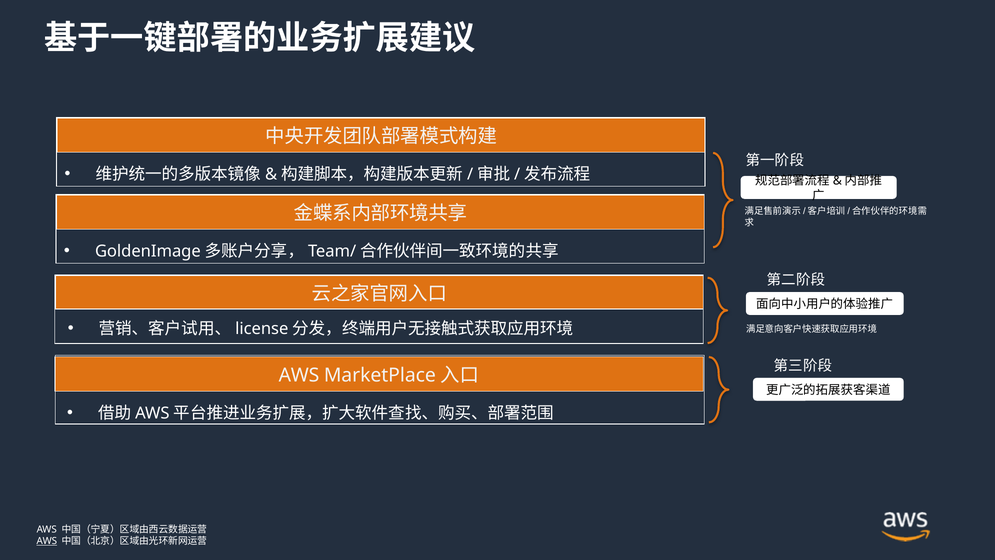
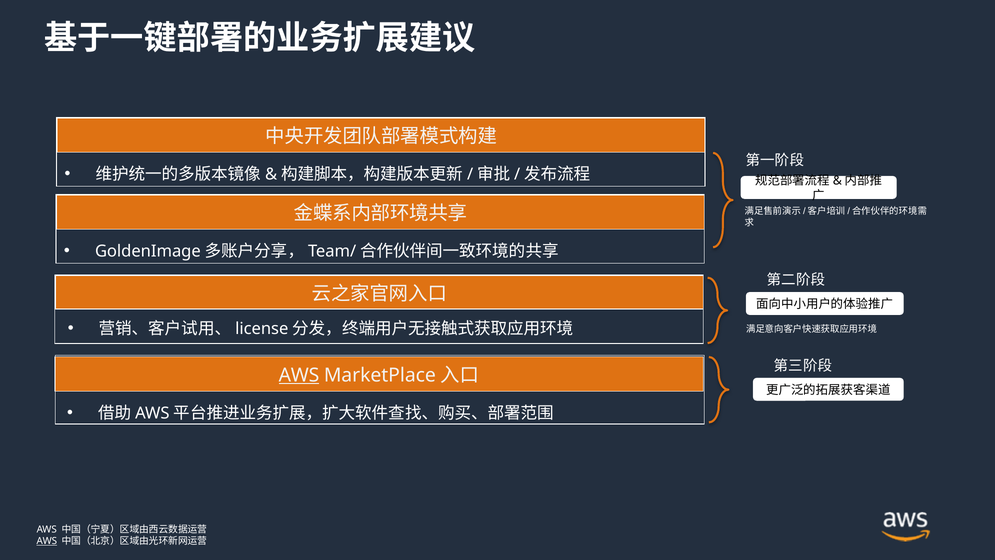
AWS at (299, 375) underline: none -> present
